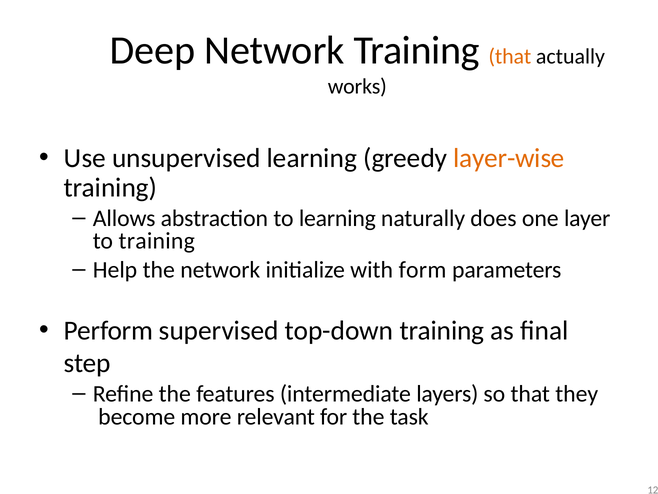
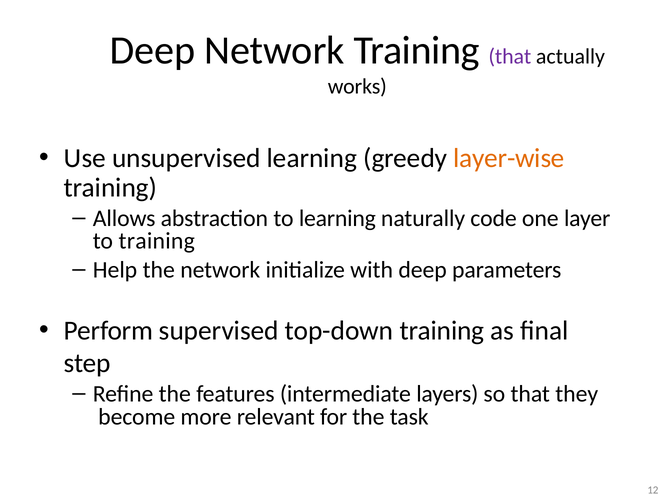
that at (510, 57) colour: orange -> purple
does: does -> code
with form: form -> deep
